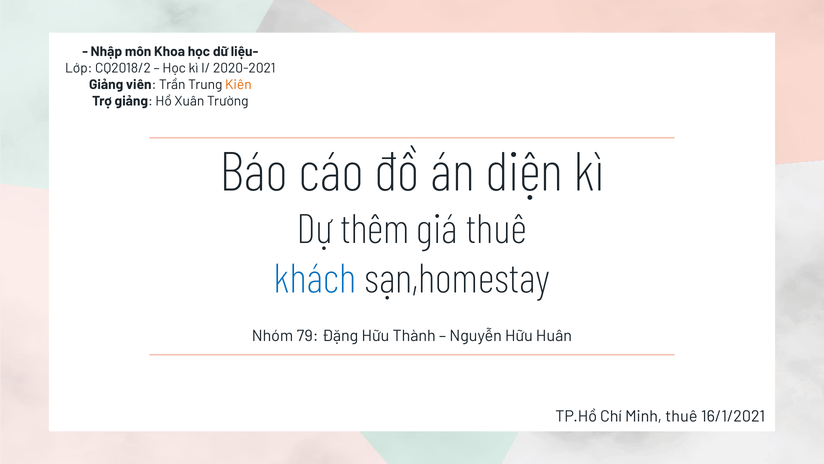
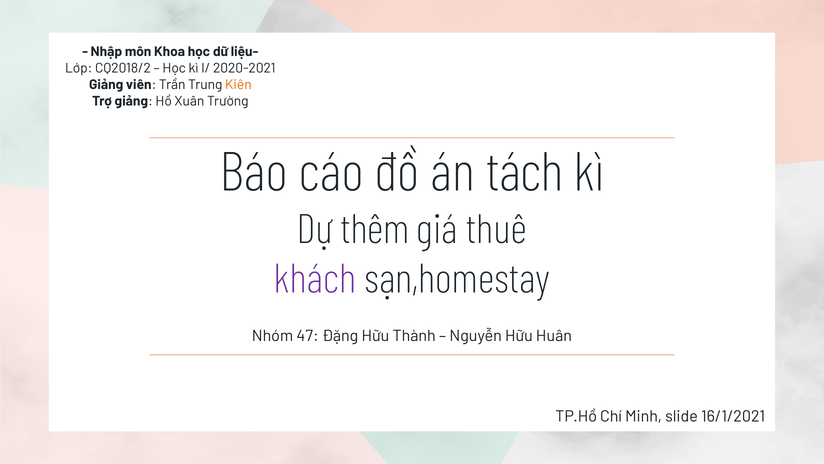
diện: diện -> tách
khách colour: blue -> purple
79: 79 -> 47
Minh thuê: thuê -> slide
